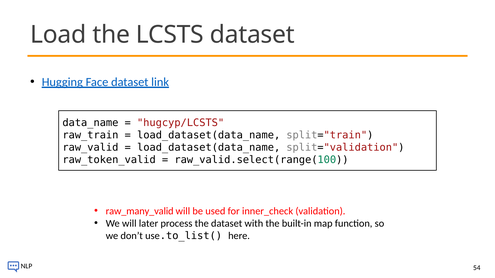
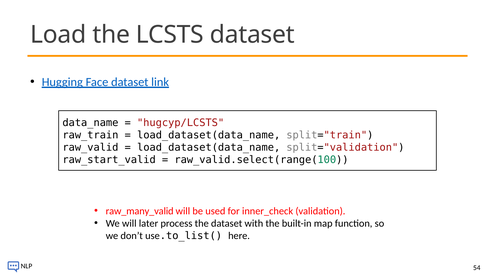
raw_token_valid: raw_token_valid -> raw_start_valid
